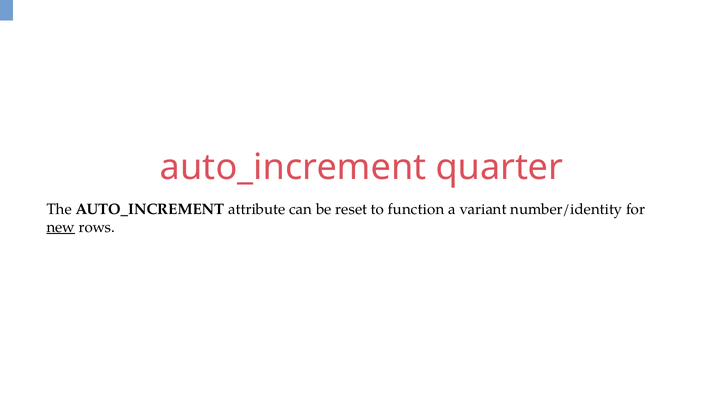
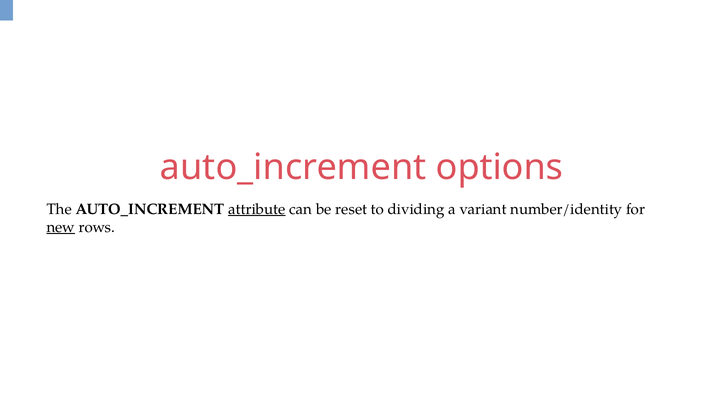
quarter: quarter -> options
attribute underline: none -> present
function: function -> dividing
